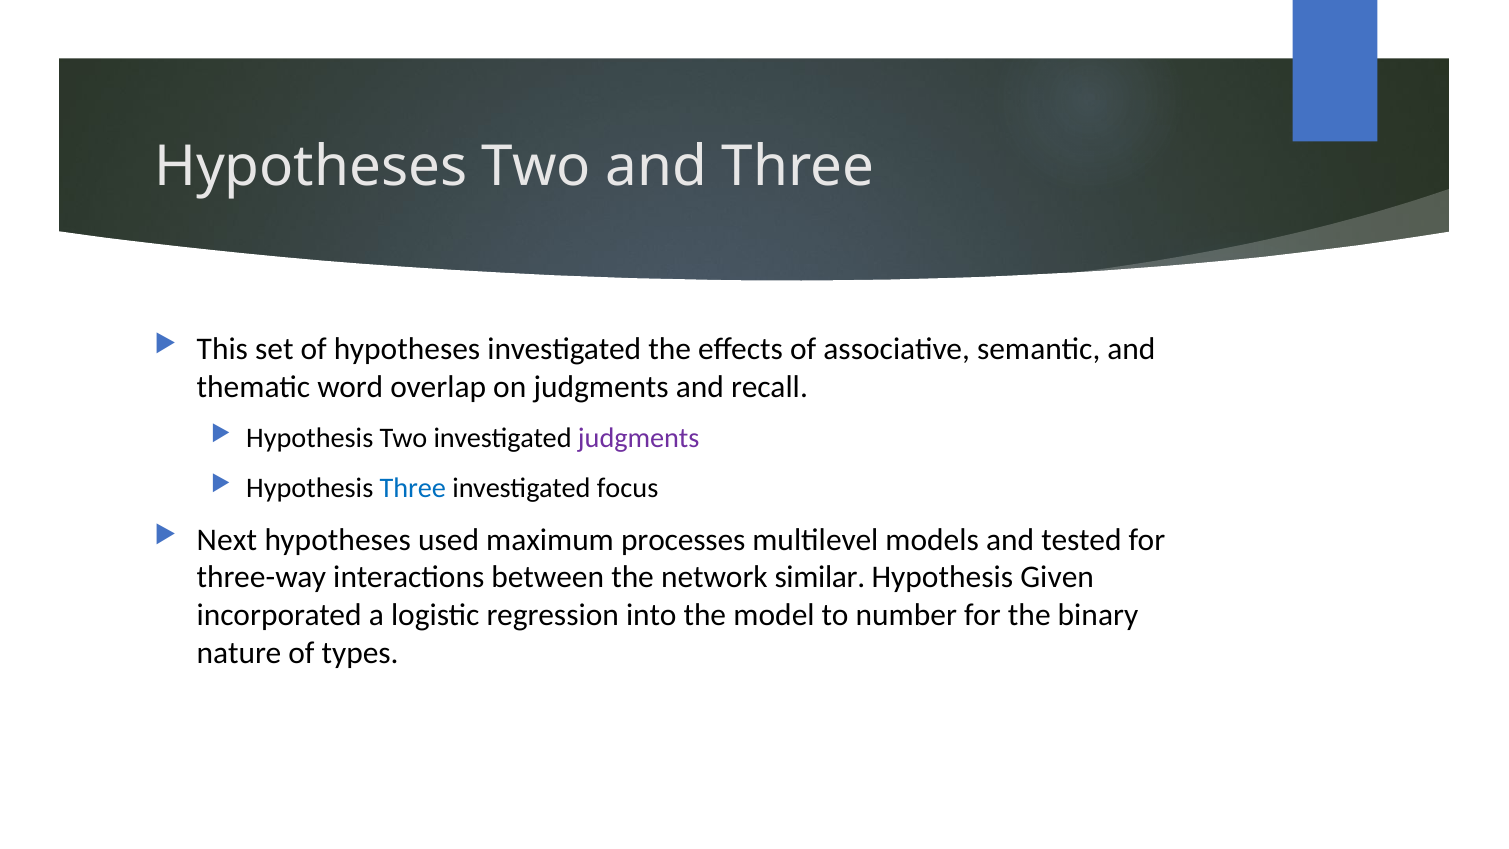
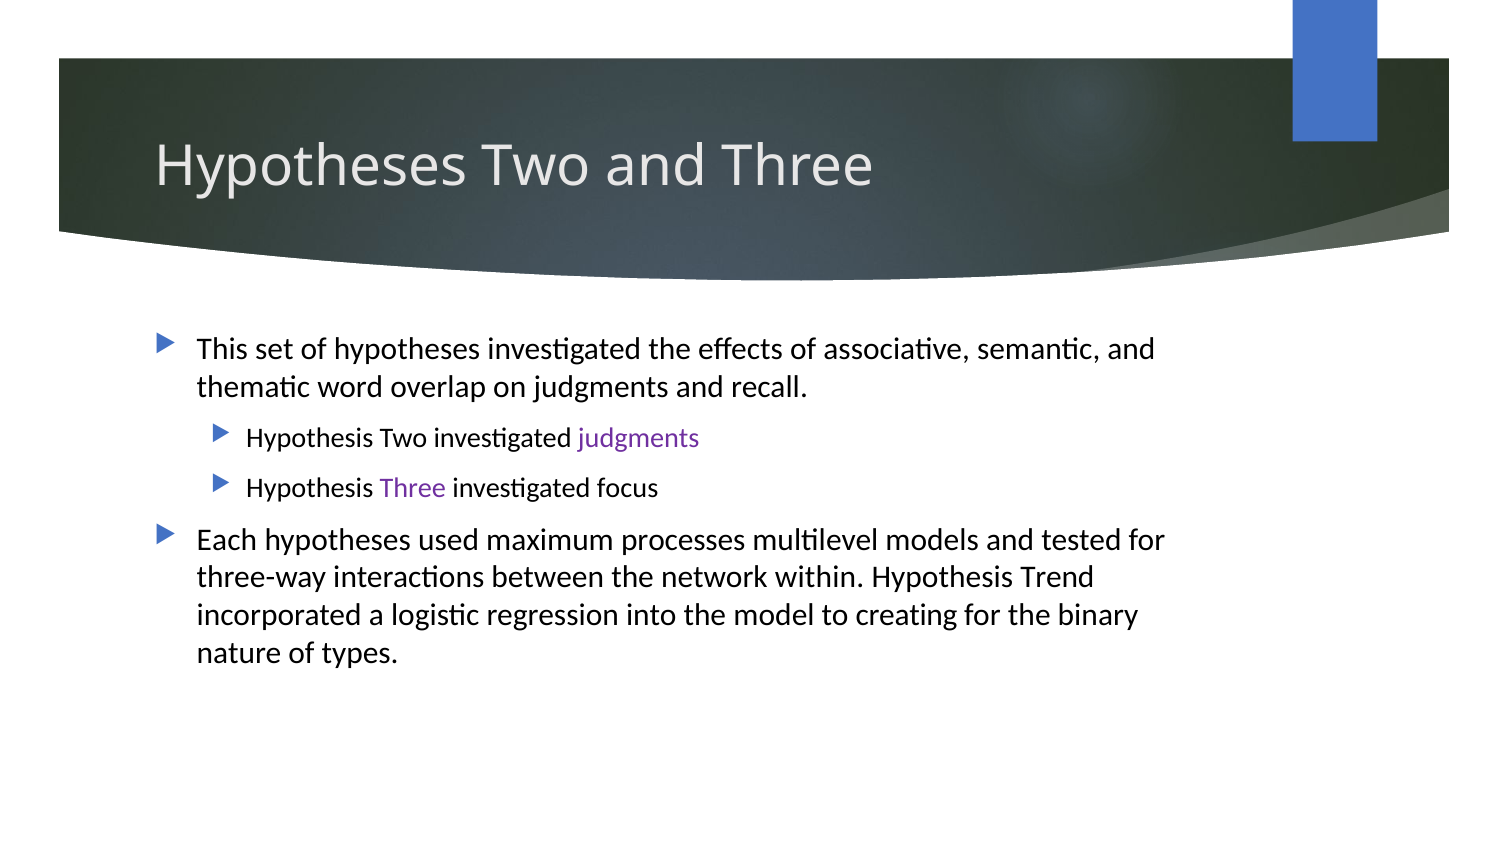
Three at (413, 488) colour: blue -> purple
Next: Next -> Each
similar: similar -> within
Given: Given -> Trend
number: number -> creating
